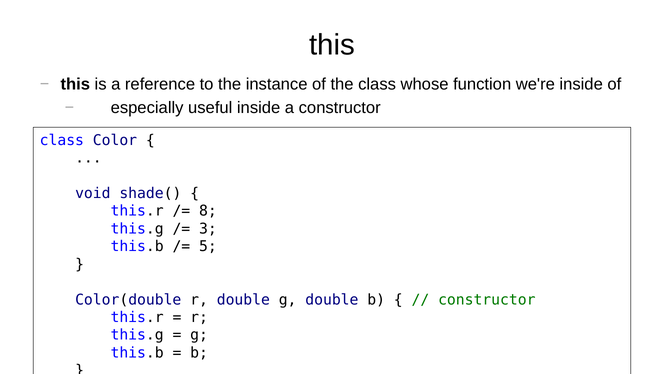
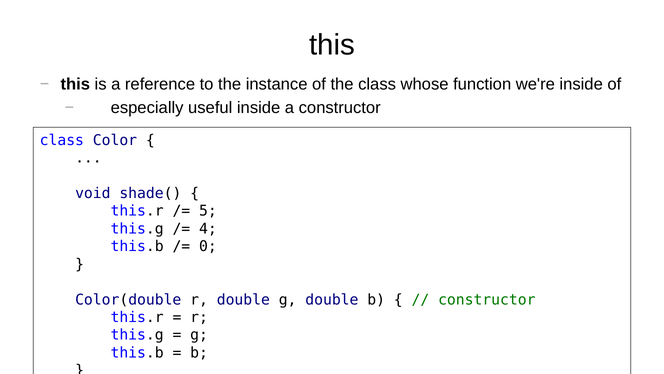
8: 8 -> 5
3: 3 -> 4
5: 5 -> 0
